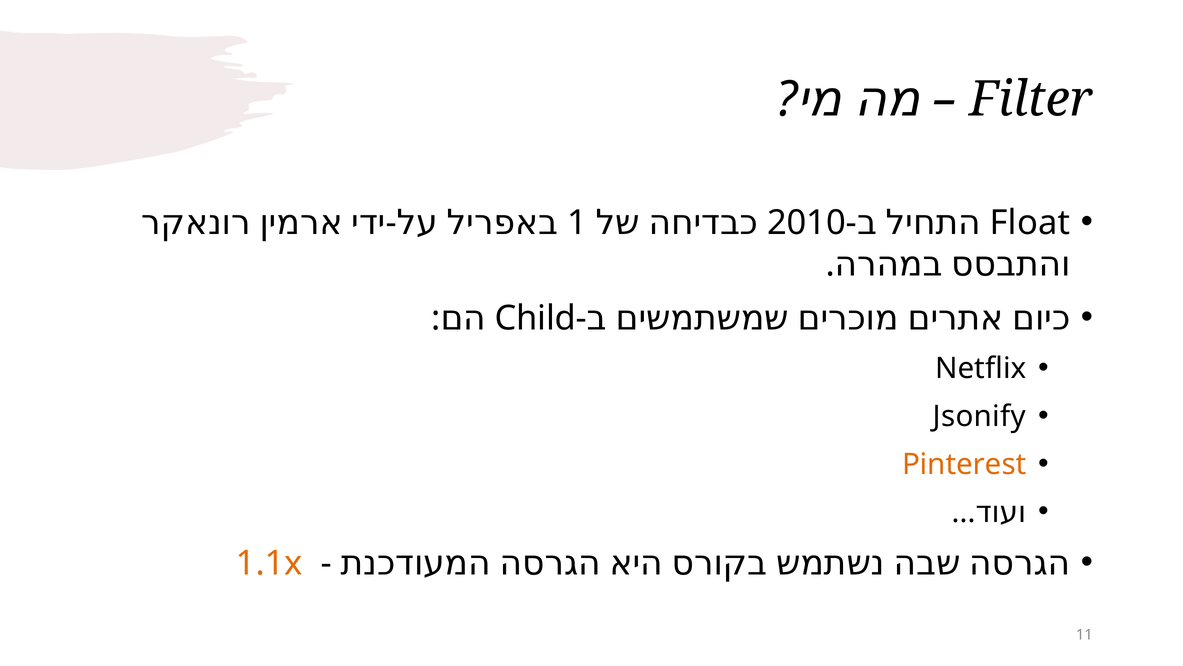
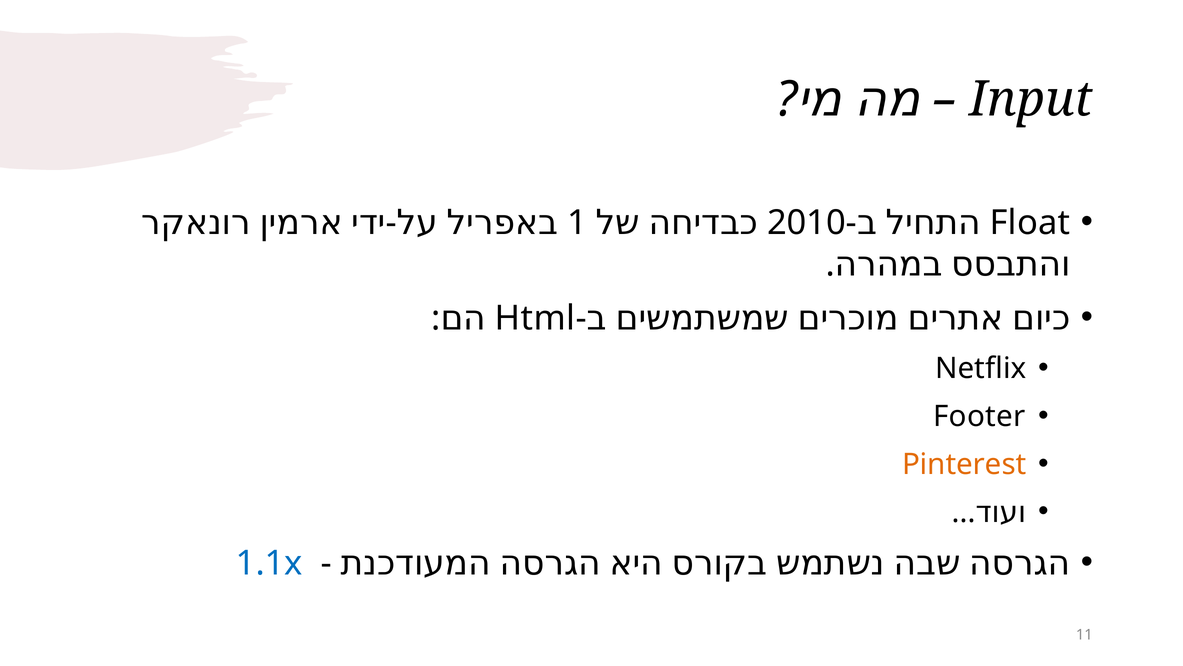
Filter: Filter -> Input
Child: Child -> Html
Jsonify: Jsonify -> Footer
1.1x colour: orange -> blue
